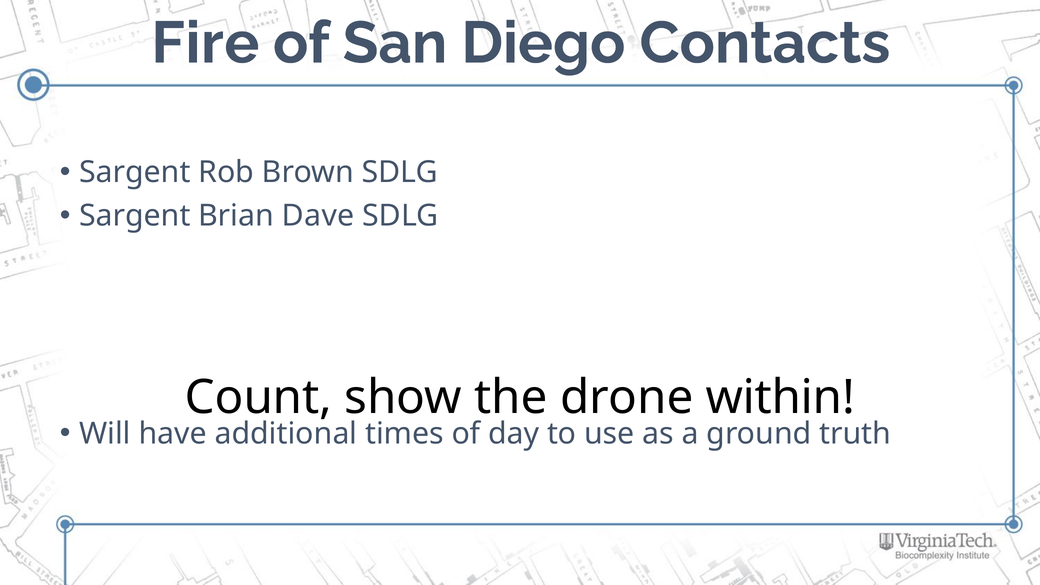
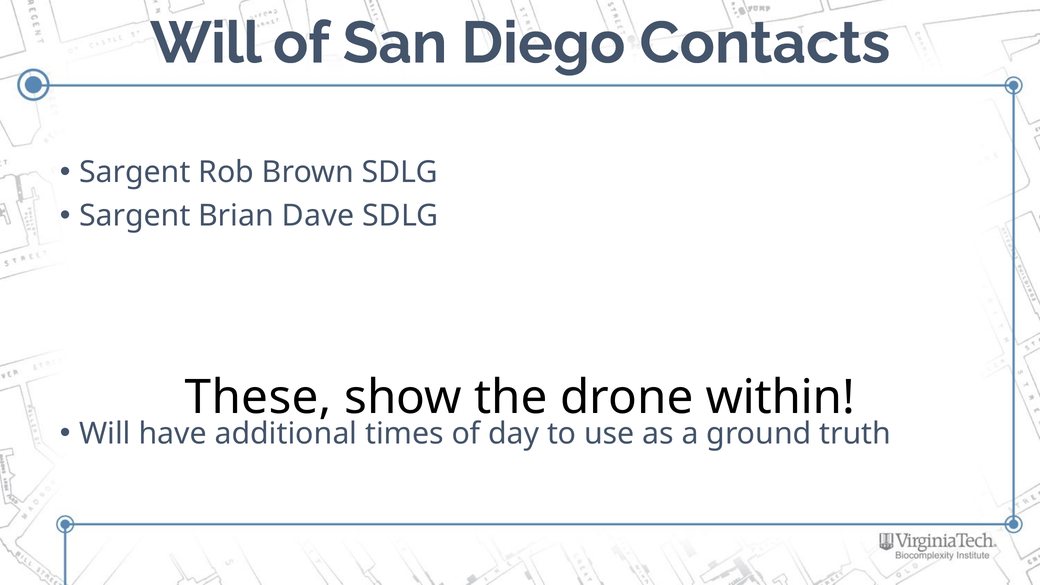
Fire at (205, 43): Fire -> Will
Count: Count -> These
